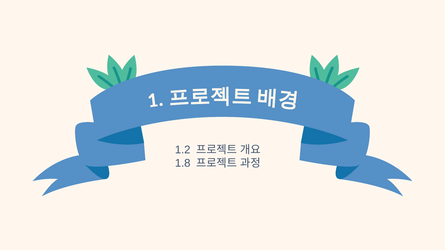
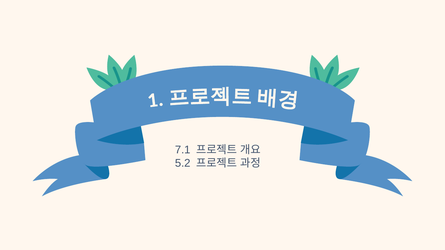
1.2: 1.2 -> 7.1
1.8: 1.8 -> 5.2
